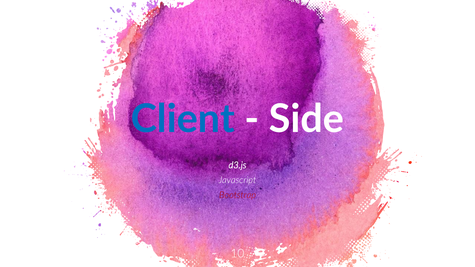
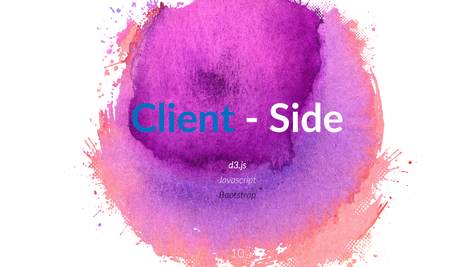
Bootstrap colour: red -> black
